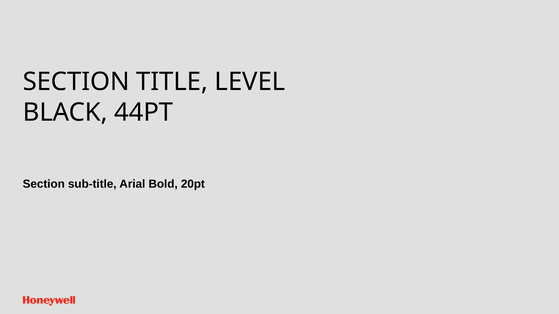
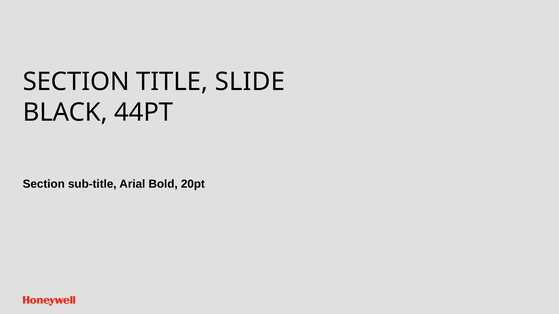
LEVEL: LEVEL -> SLIDE
